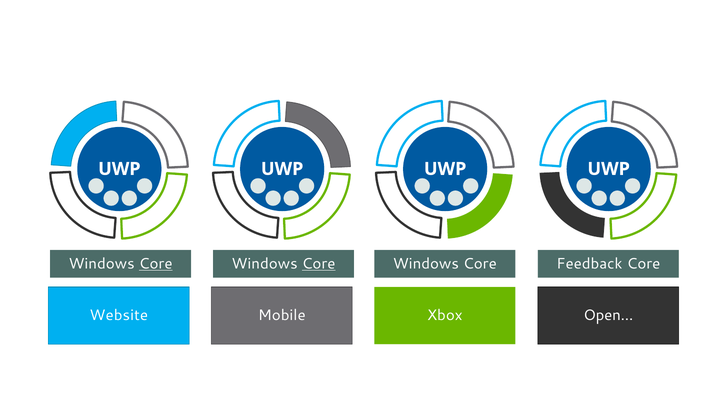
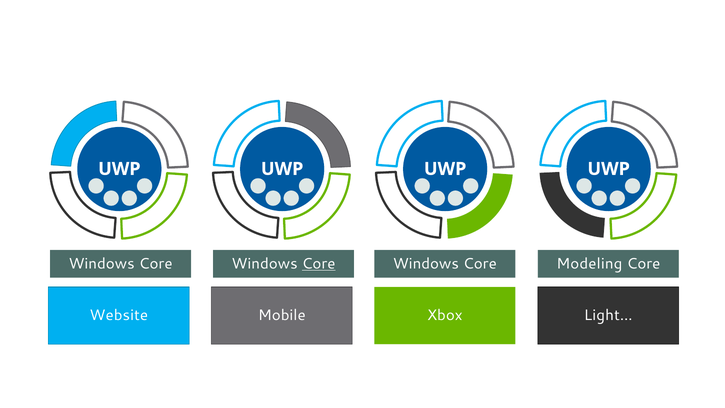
Core at (156, 264) underline: present -> none
Feedback: Feedback -> Modeling
Open…: Open… -> Light…
